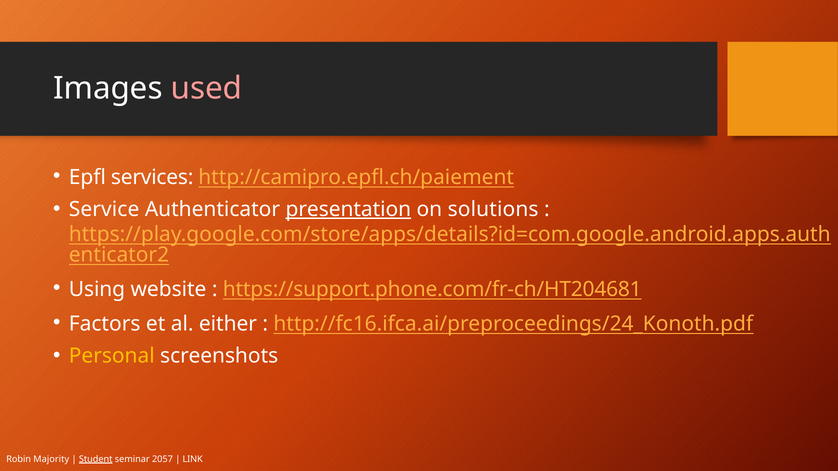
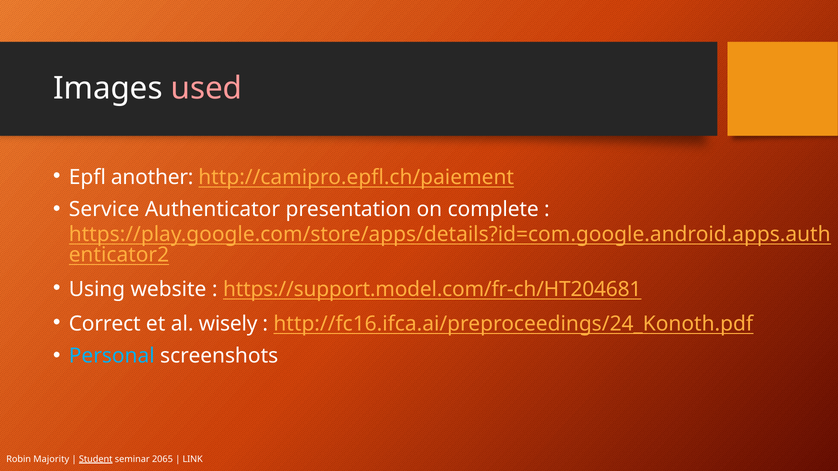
services: services -> another
presentation underline: present -> none
solutions: solutions -> complete
https://support.phone.com/fr-ch/HT204681: https://support.phone.com/fr-ch/HT204681 -> https://support.model.com/fr-ch/HT204681
Factors: Factors -> Correct
either: either -> wisely
Personal colour: yellow -> light blue
2057: 2057 -> 2065
